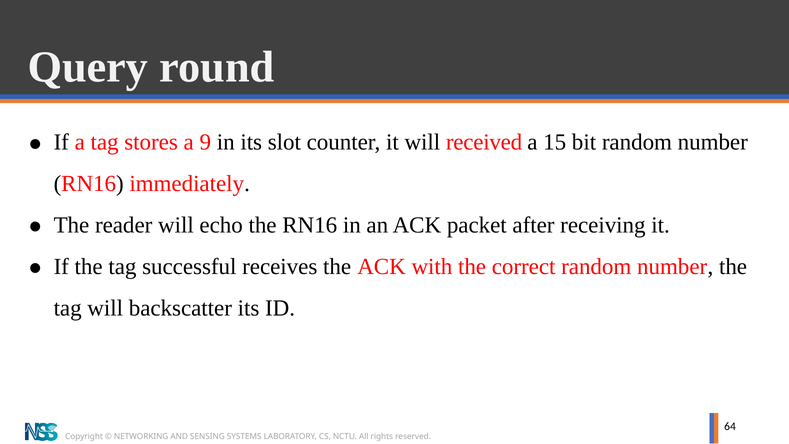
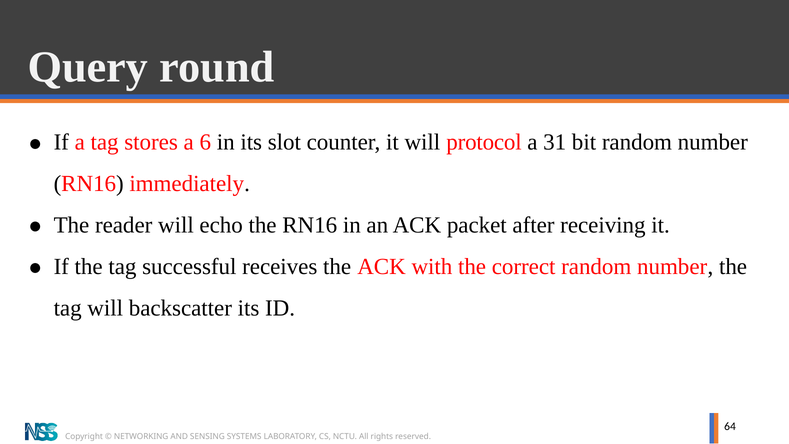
9: 9 -> 6
received: received -> protocol
15: 15 -> 31
